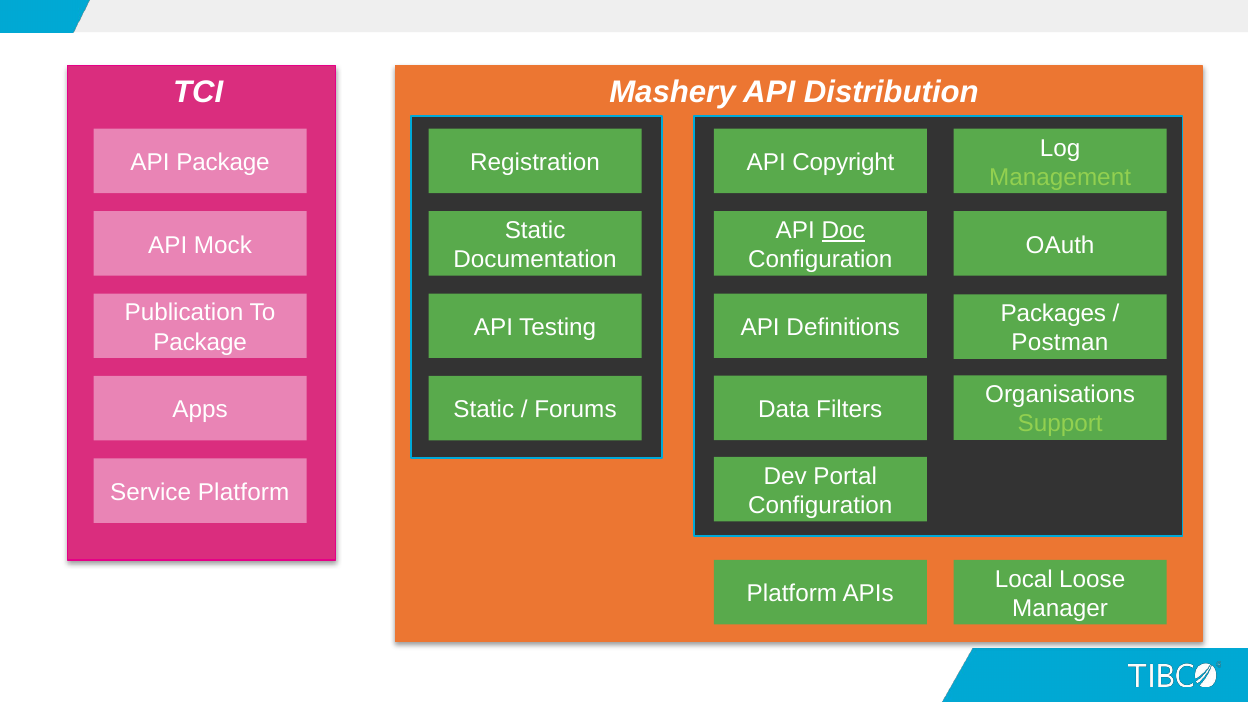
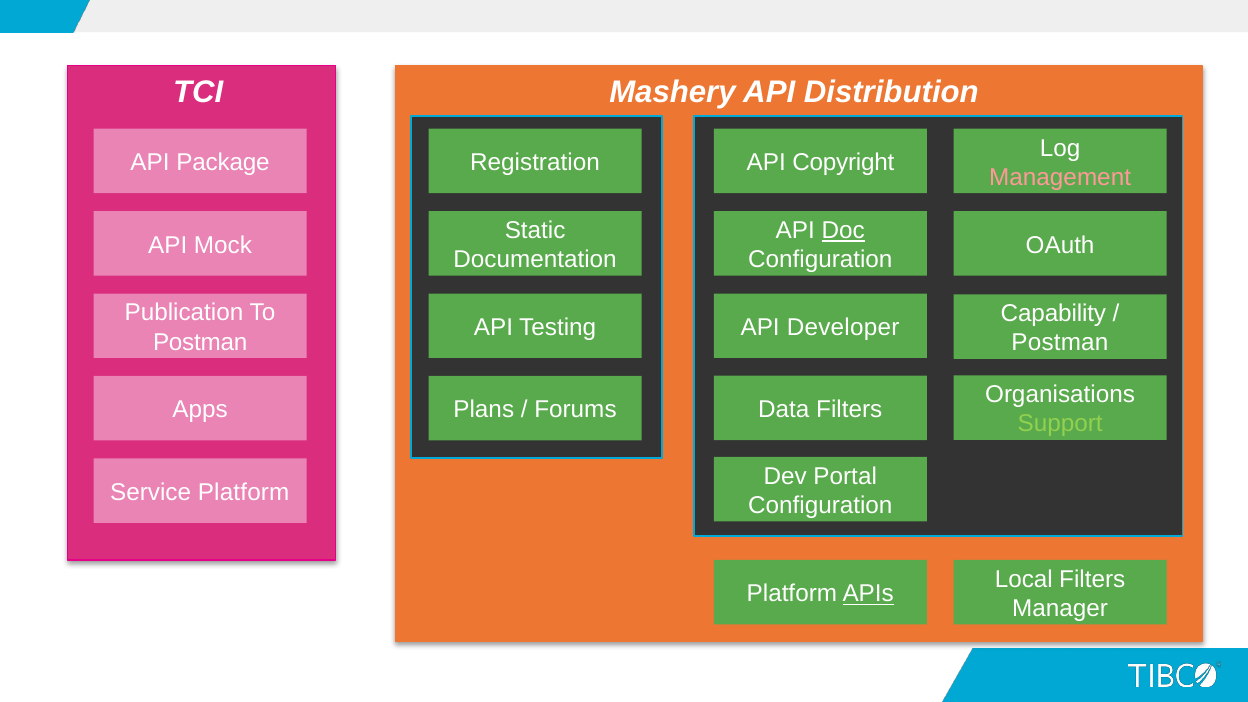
Management colour: light green -> pink
Packages: Packages -> Capability
Definitions: Definitions -> Developer
Package at (200, 342): Package -> Postman
Static at (484, 410): Static -> Plans
Local Loose: Loose -> Filters
APIs underline: none -> present
